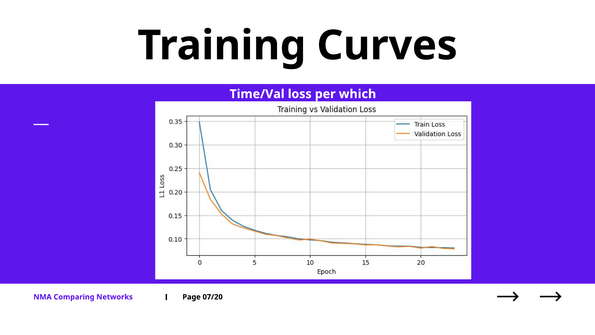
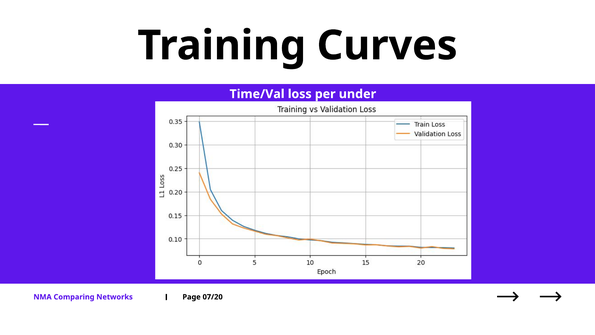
which: which -> under
